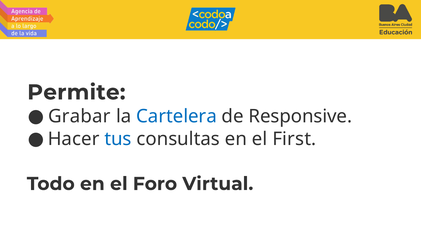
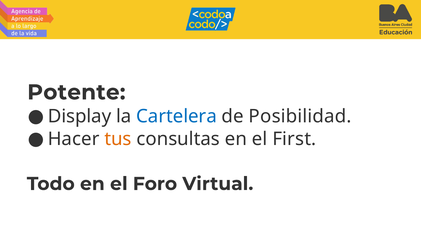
Permite: Permite -> Potente
Grabar: Grabar -> Display
Responsive: Responsive -> Posibilidad
tus colour: blue -> orange
